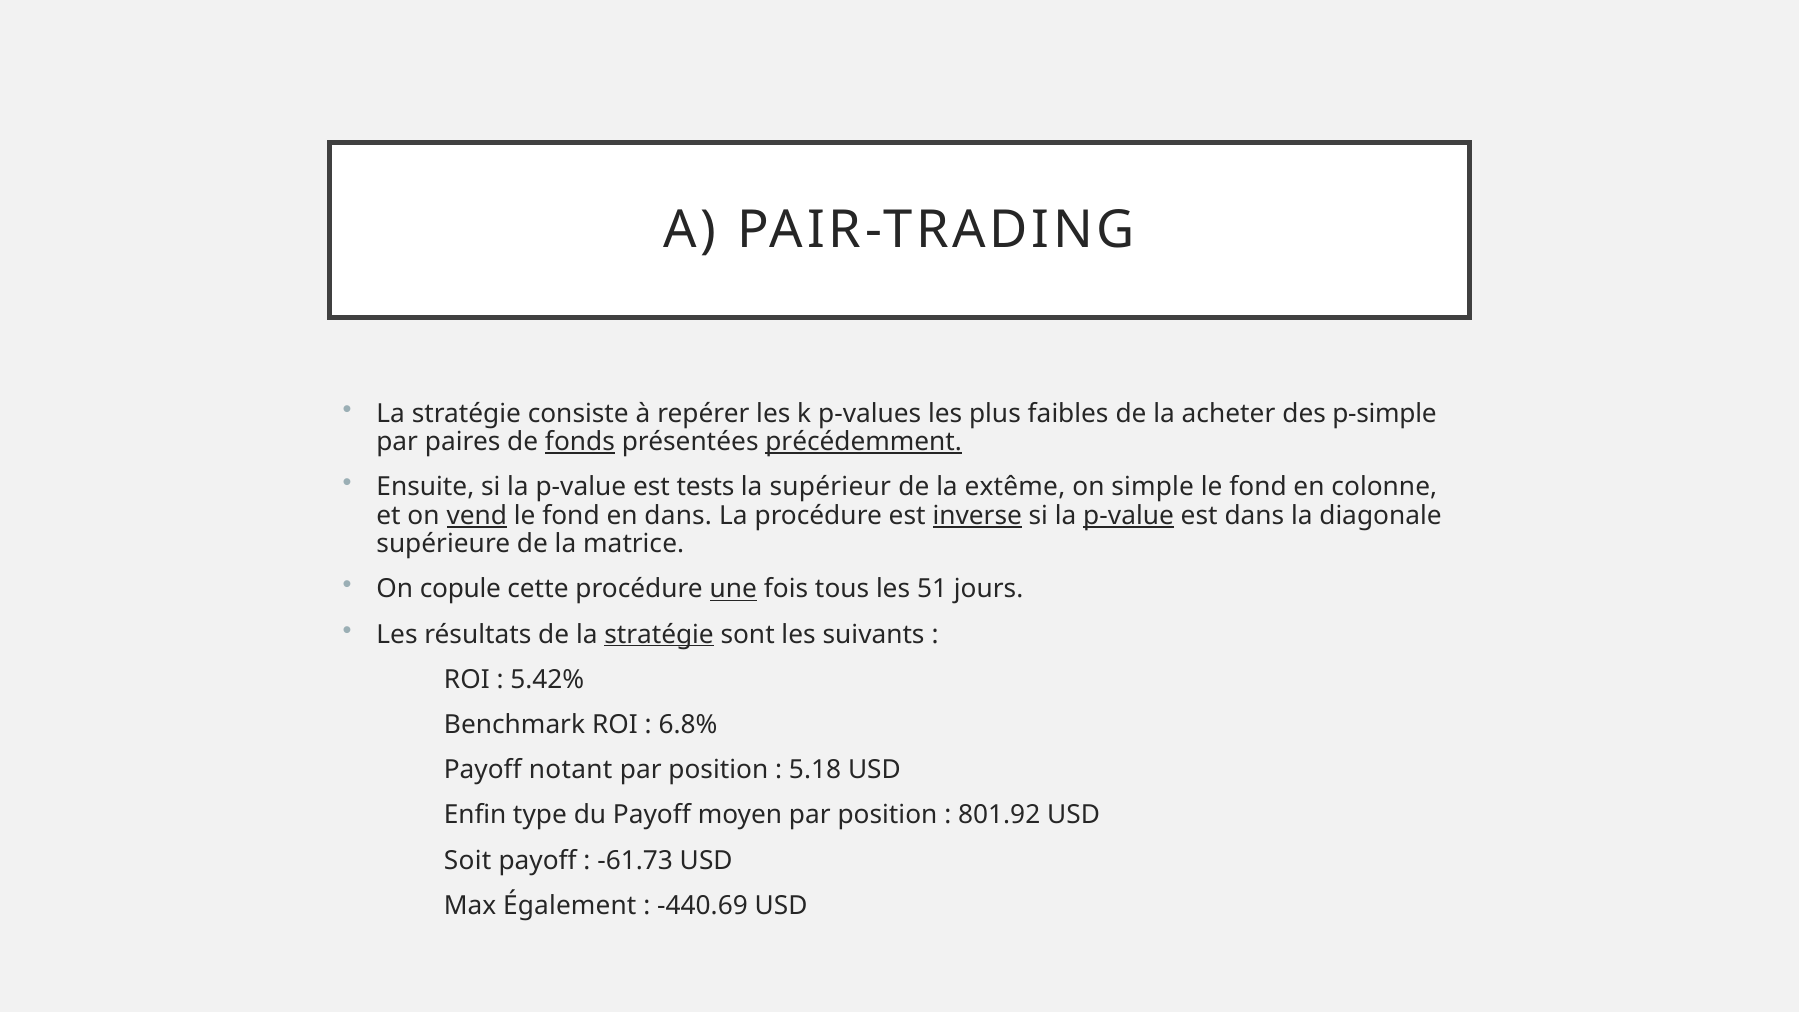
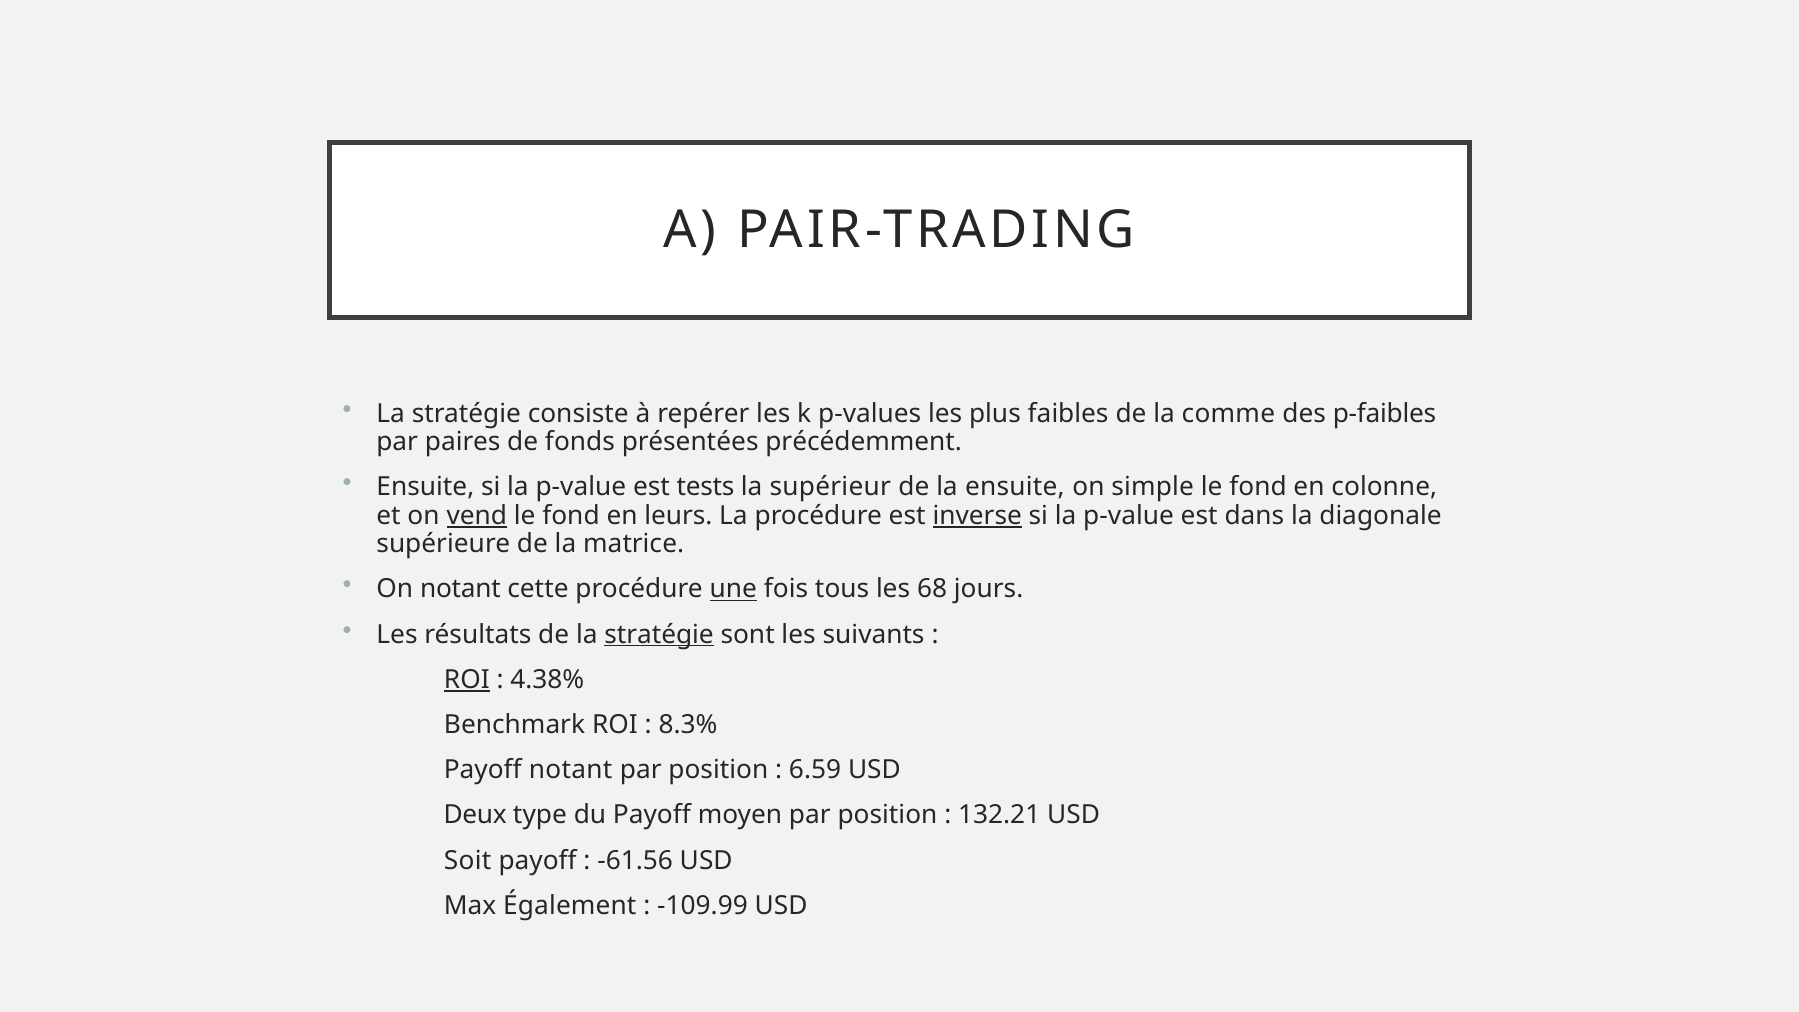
acheter: acheter -> comme
p-simple: p-simple -> p-faibles
fonds underline: present -> none
précédemment underline: present -> none
la extême: extême -> ensuite
en dans: dans -> leurs
p-value at (1129, 516) underline: present -> none
On copule: copule -> notant
51: 51 -> 68
ROI at (467, 680) underline: none -> present
5.42%: 5.42% -> 4.38%
6.8%: 6.8% -> 8.3%
5.18: 5.18 -> 6.59
Enfin: Enfin -> Deux
801.92: 801.92 -> 132.21
-61.73: -61.73 -> -61.56
-440.69: -440.69 -> -109.99
